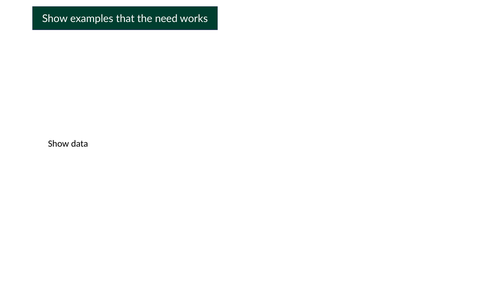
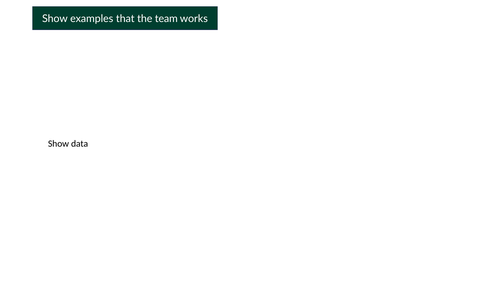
need: need -> team
